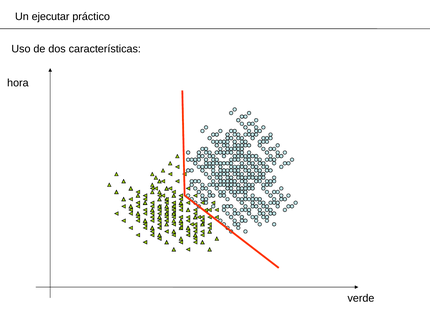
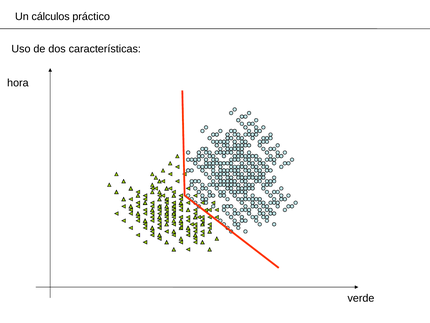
ejecutar: ejecutar -> cálculos
